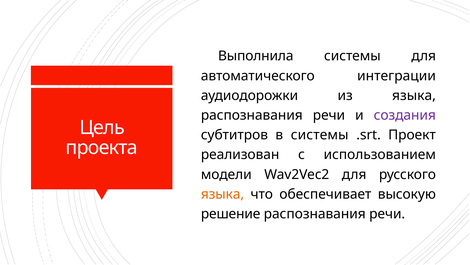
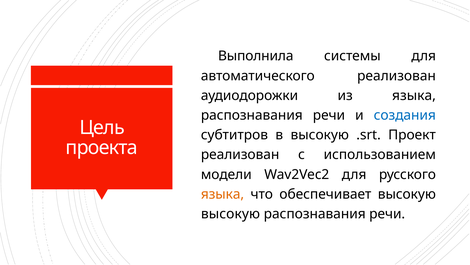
автоматического интеграции: интеграции -> реализован
создания colour: purple -> blue
в системы: системы -> высокую
решение at (231, 213): решение -> высокую
